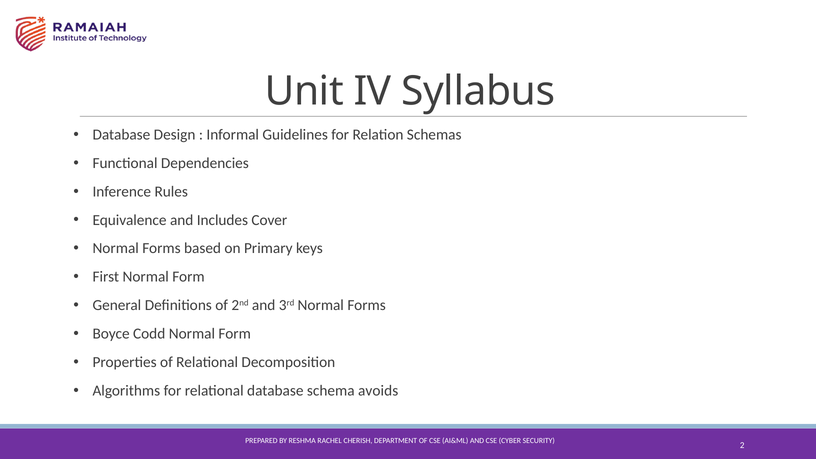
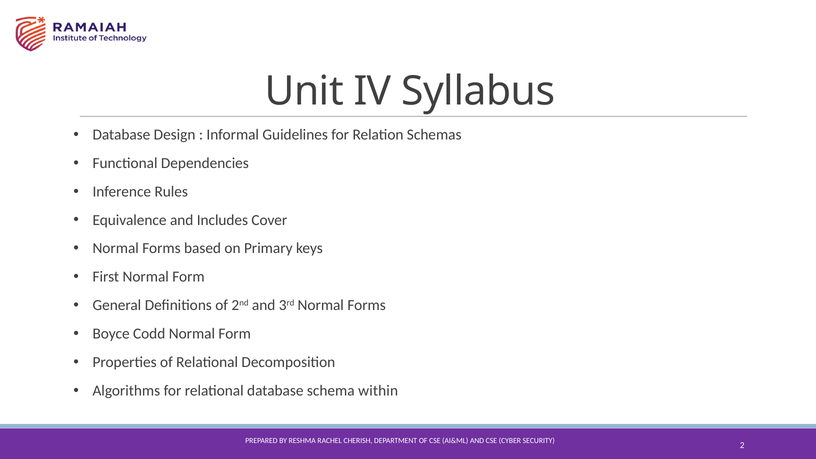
avoids: avoids -> within
